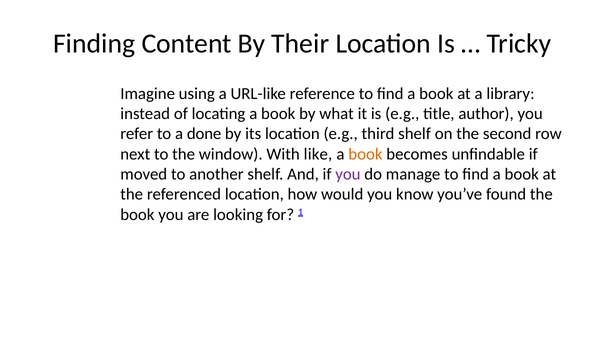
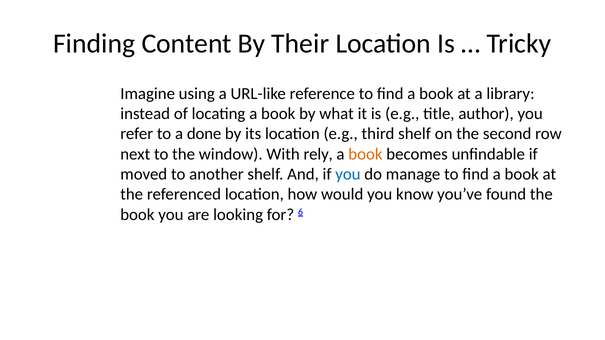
like: like -> rely
you at (348, 174) colour: purple -> blue
1: 1 -> 6
